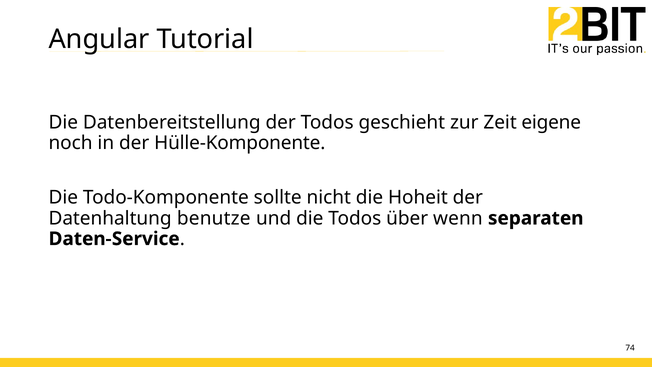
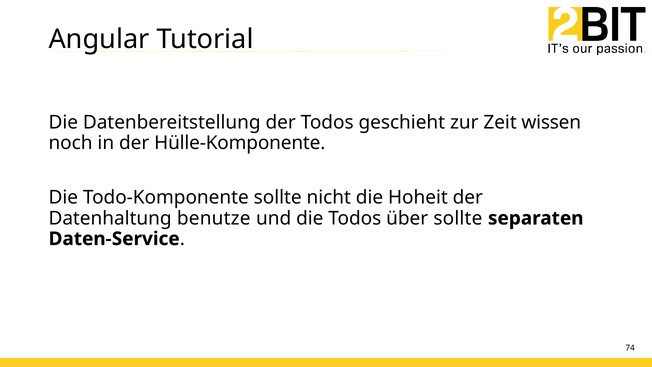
eigene: eigene -> wissen
über wenn: wenn -> sollte
